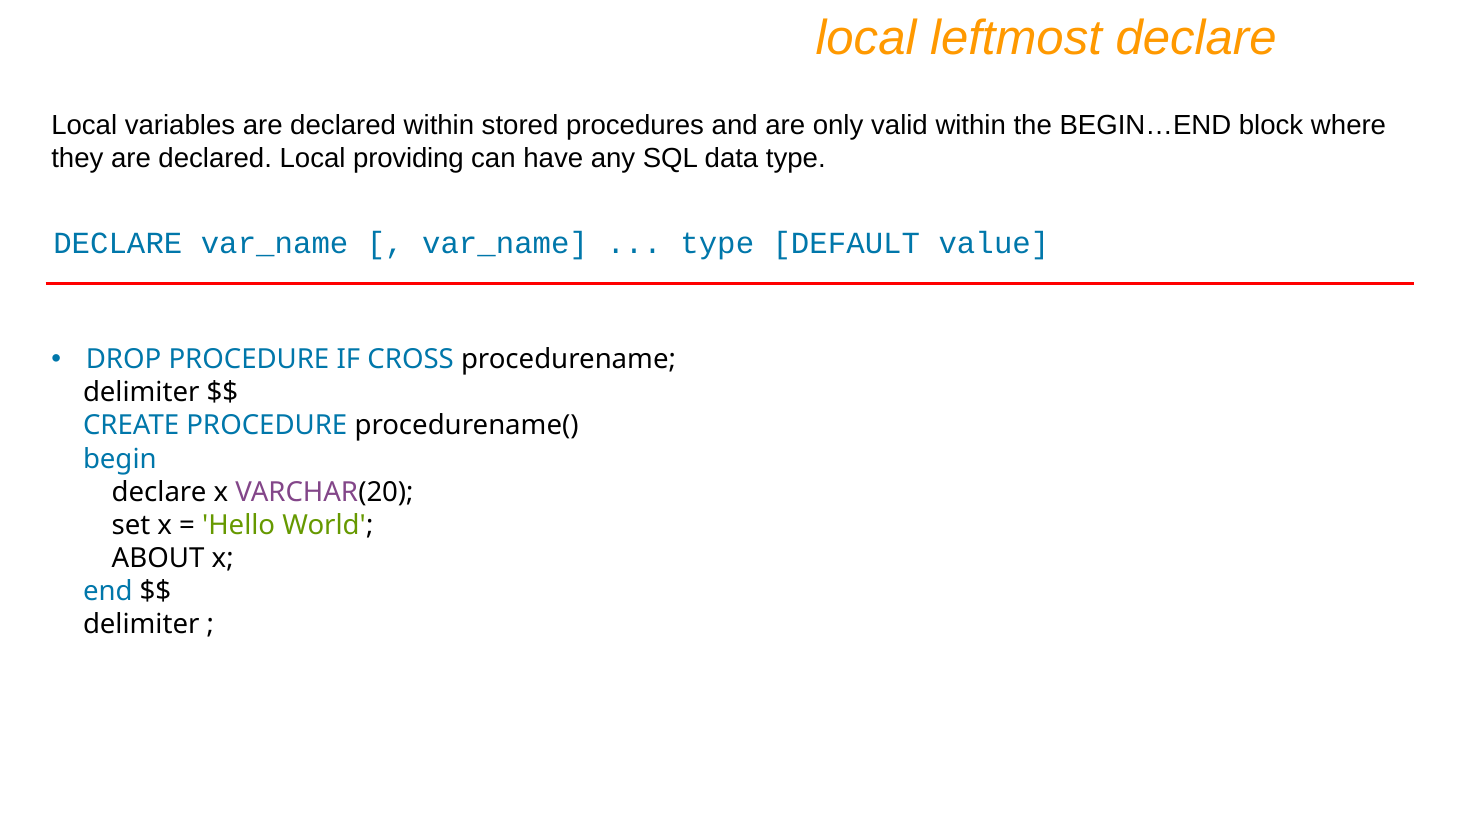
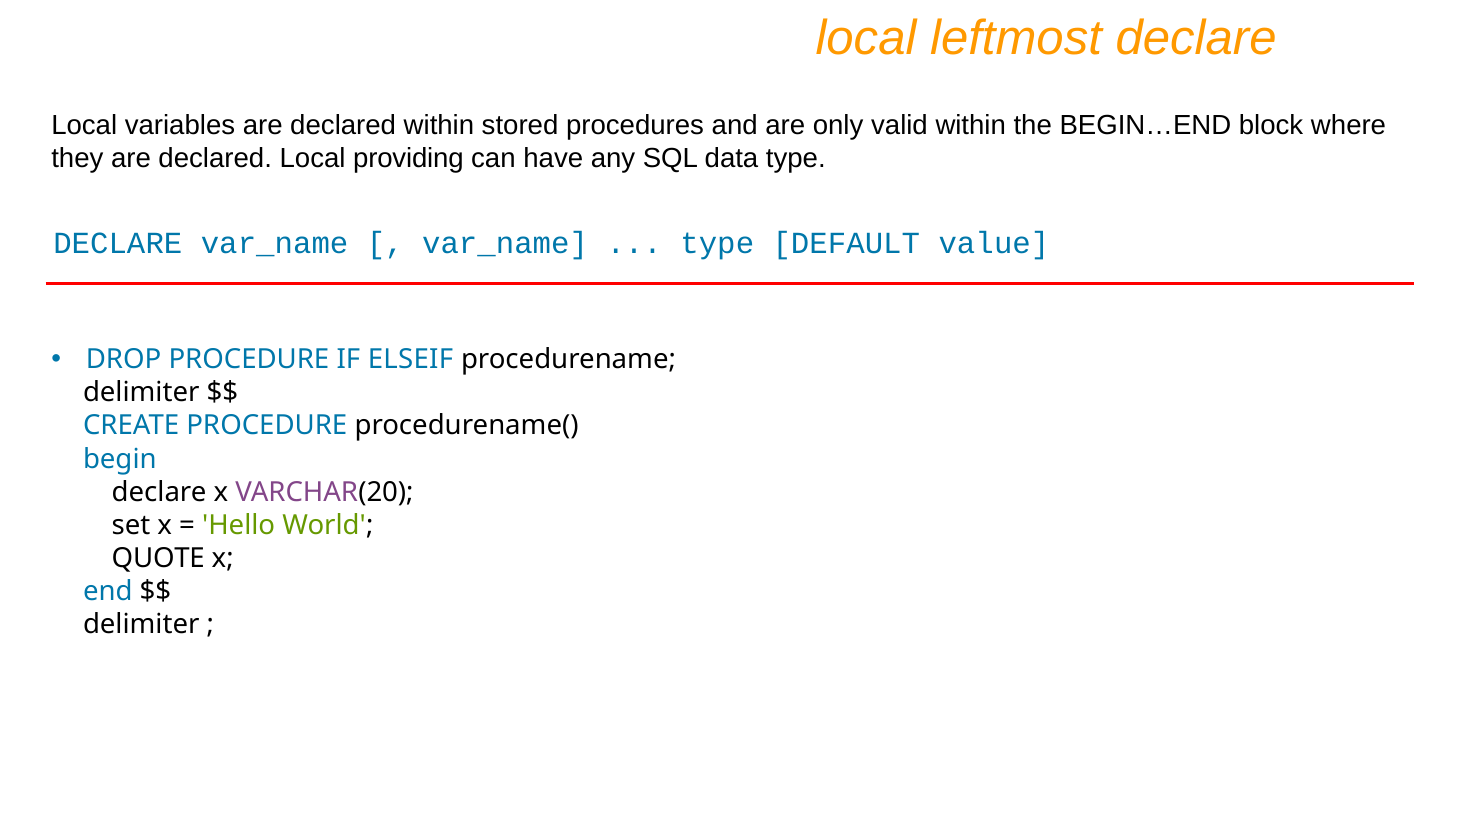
CROSS: CROSS -> ELSEIF
ABOUT: ABOUT -> QUOTE
